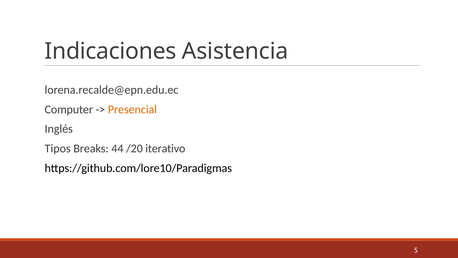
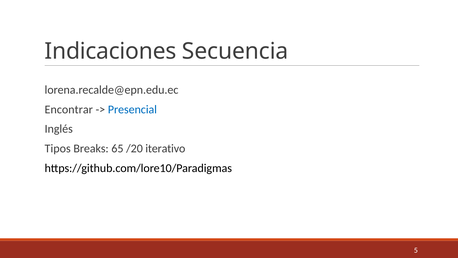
Asistencia: Asistencia -> Secuencia
Computer: Computer -> Encontrar
Presencial colour: orange -> blue
44: 44 -> 65
